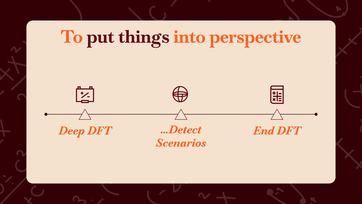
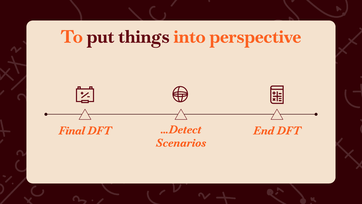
Deep: Deep -> Final
